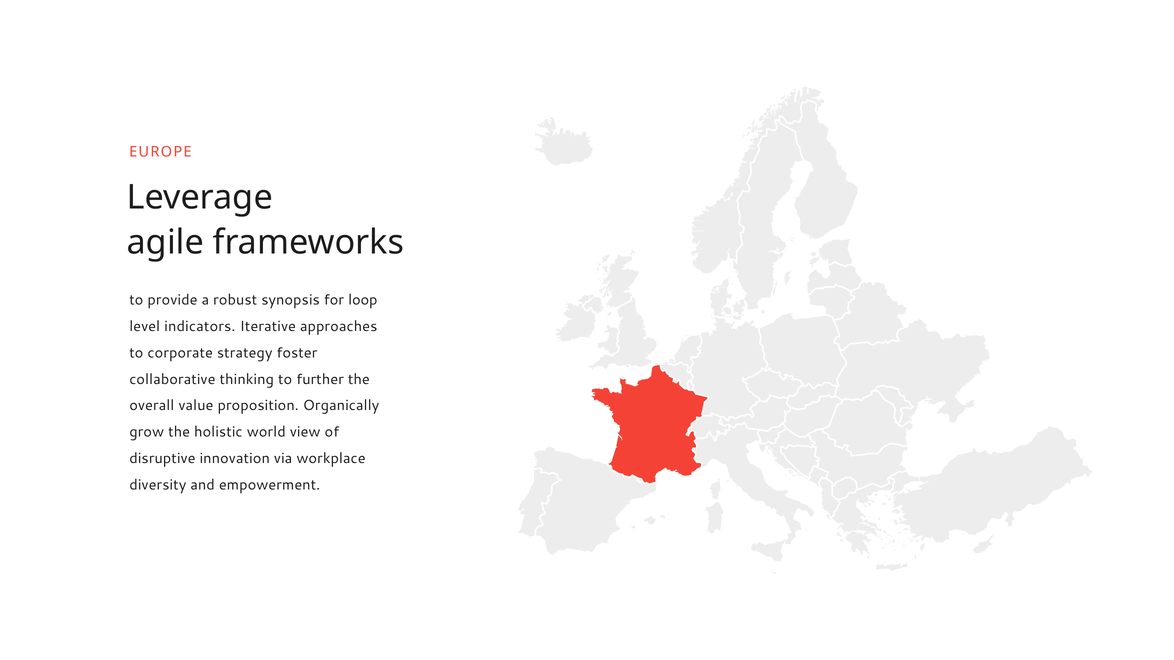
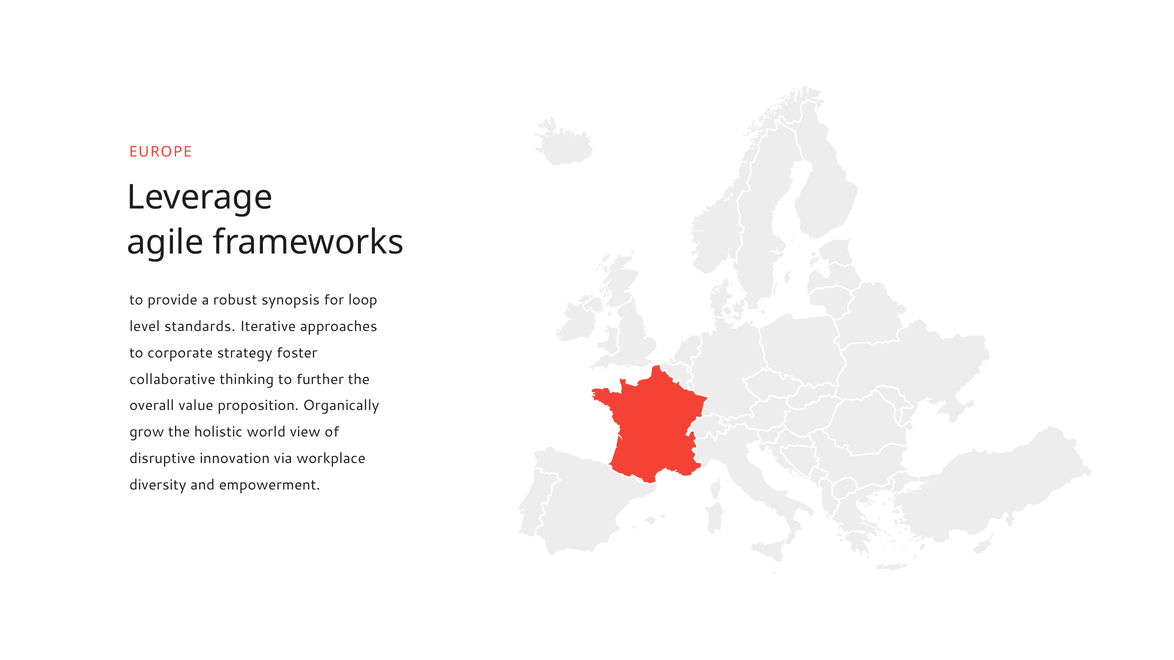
indicators: indicators -> standards
